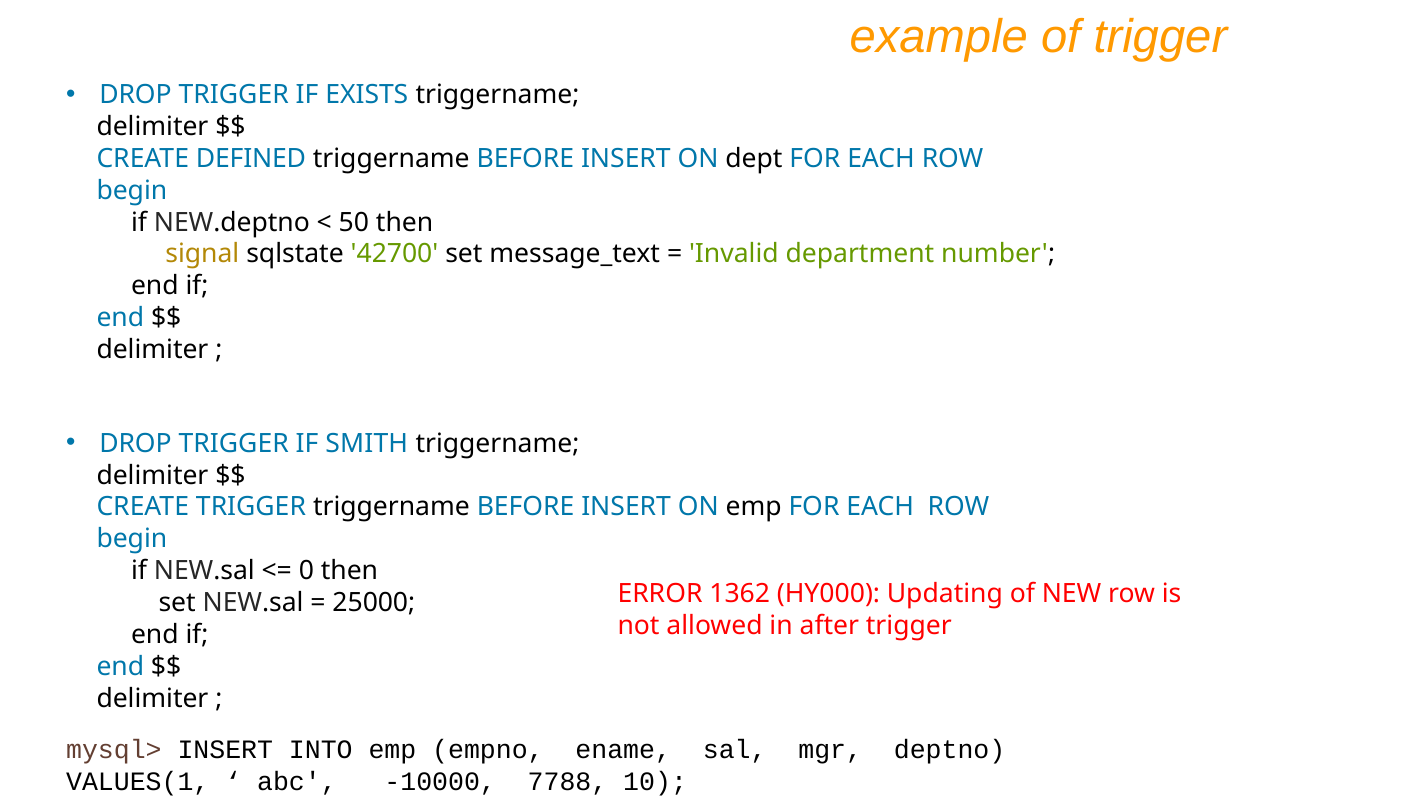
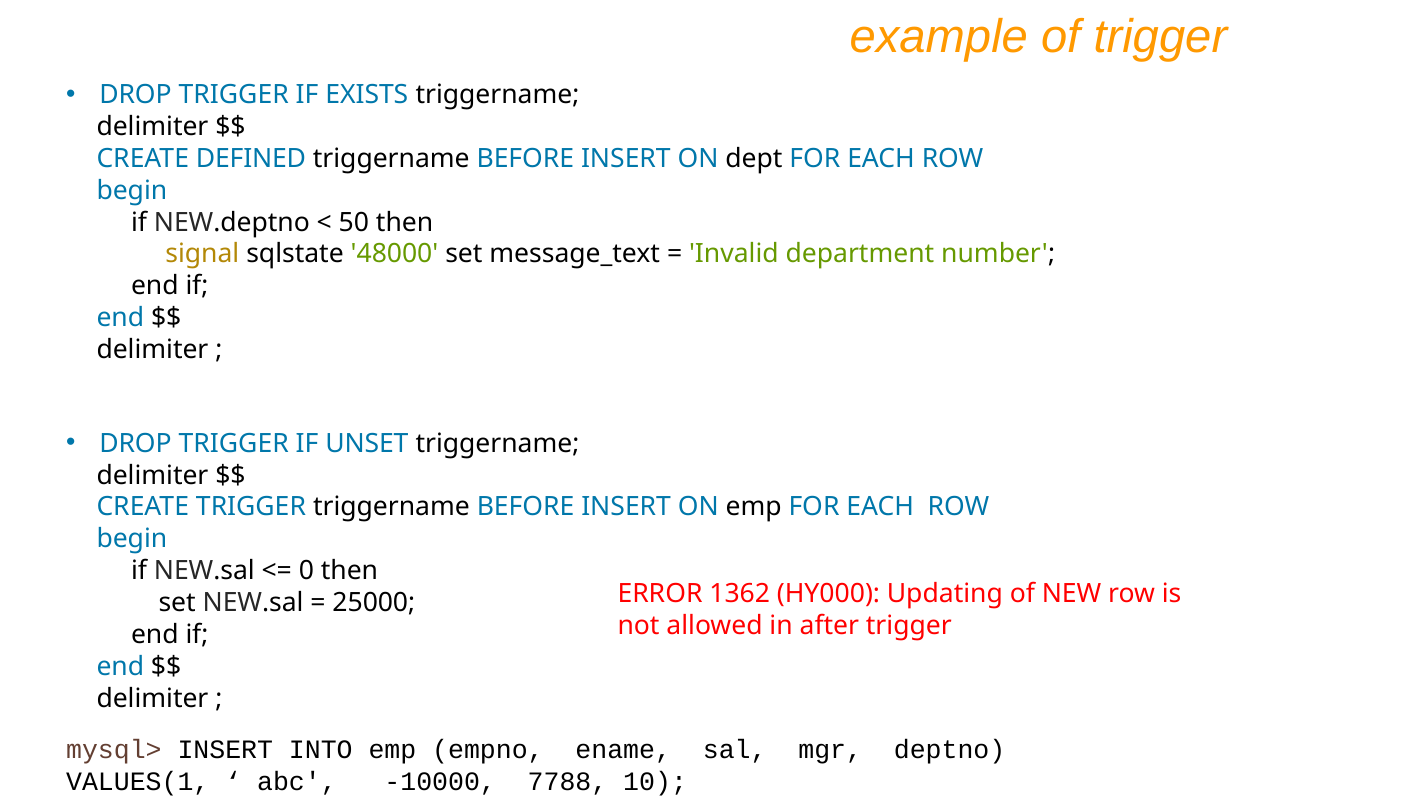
42700: 42700 -> 48000
SMITH: SMITH -> UNSET
